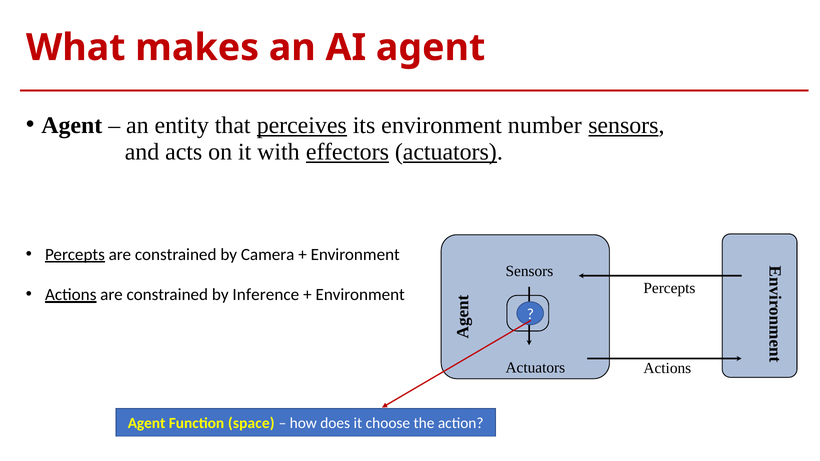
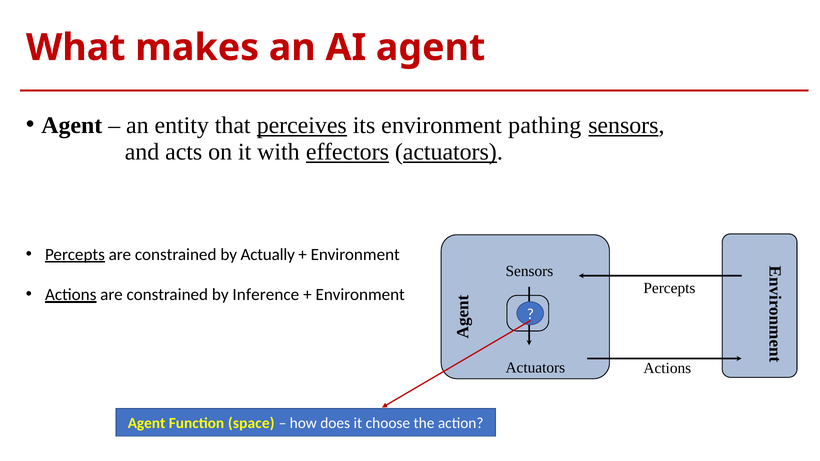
number: number -> pathing
Camera: Camera -> Actually
